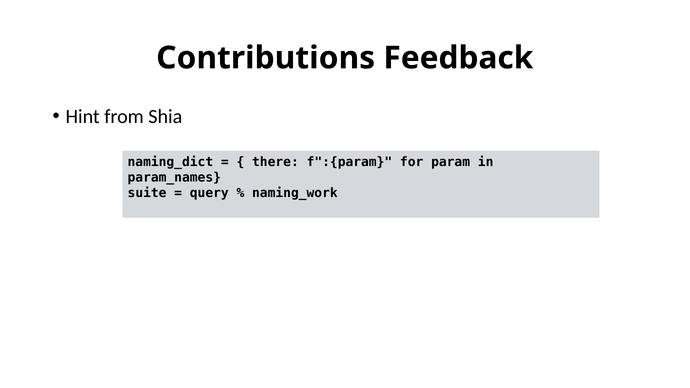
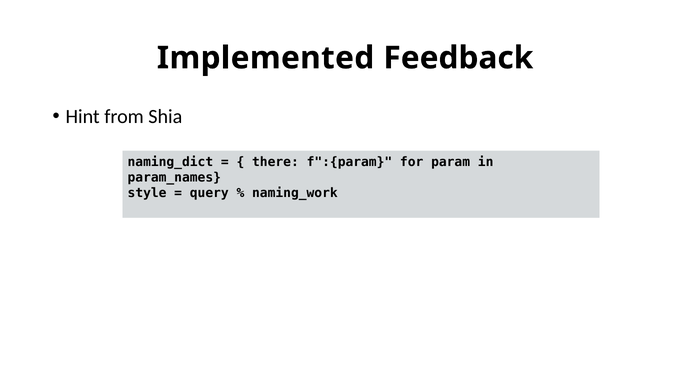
Contributions: Contributions -> Implemented
suite: suite -> style
